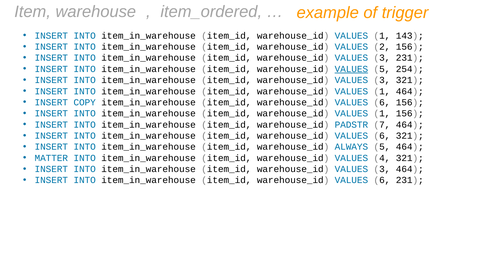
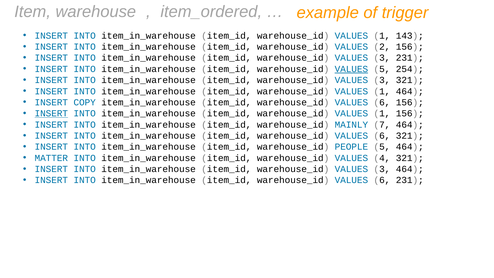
INSERT at (51, 113) underline: none -> present
PADSTR: PADSTR -> MAINLY
ALWAYS: ALWAYS -> PEOPLE
